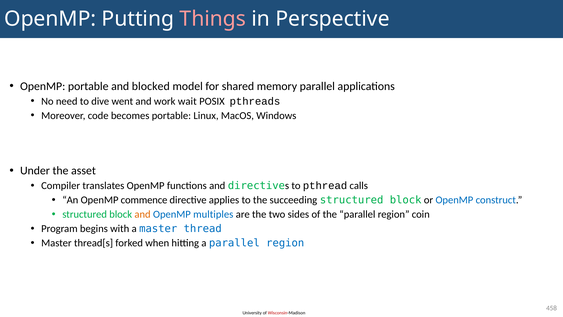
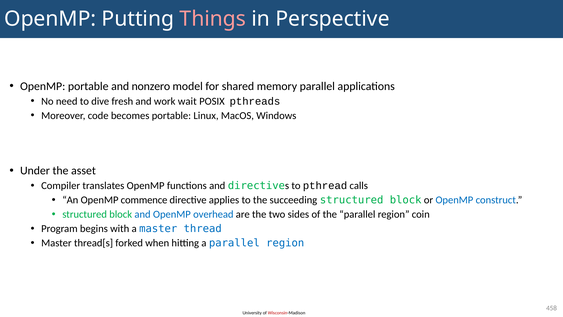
blocked: blocked -> nonzero
went: went -> fresh
and at (143, 214) colour: orange -> blue
multiples: multiples -> overhead
